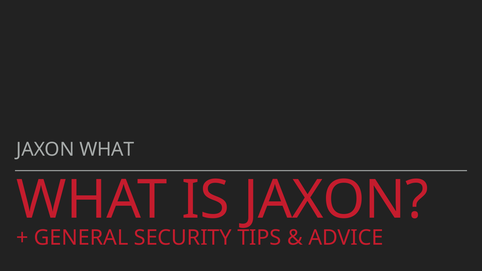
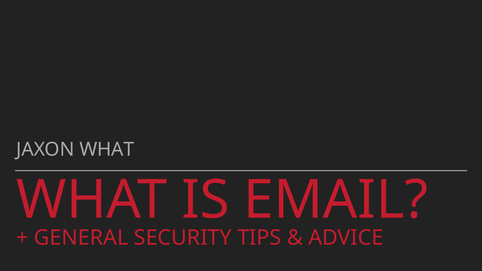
IS JAXON: JAXON -> EMAIL
